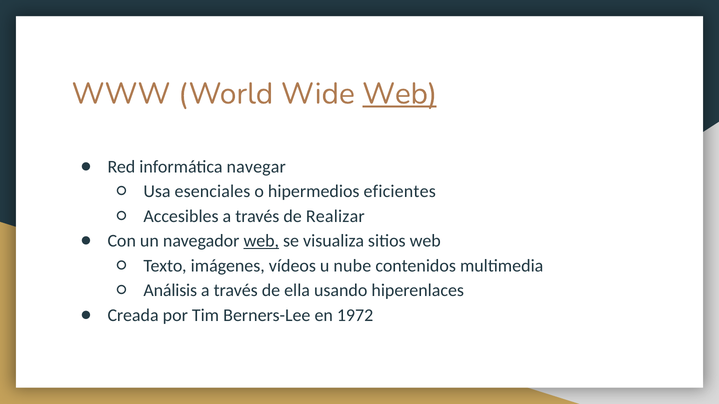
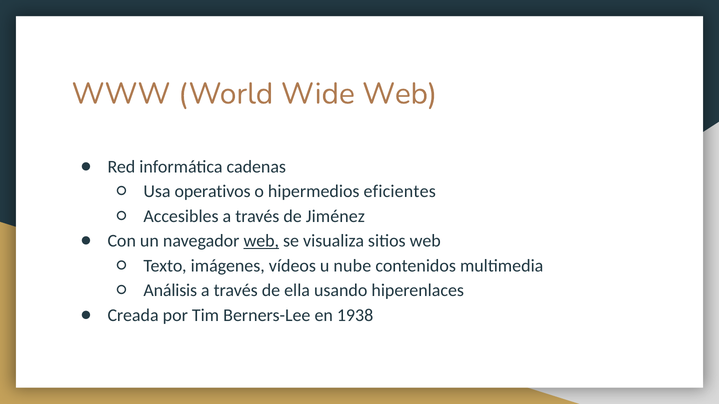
Web at (400, 94) underline: present -> none
navegar: navegar -> cadenas
esenciales: esenciales -> operativos
Realizar: Realizar -> Jiménez
1972: 1972 -> 1938
